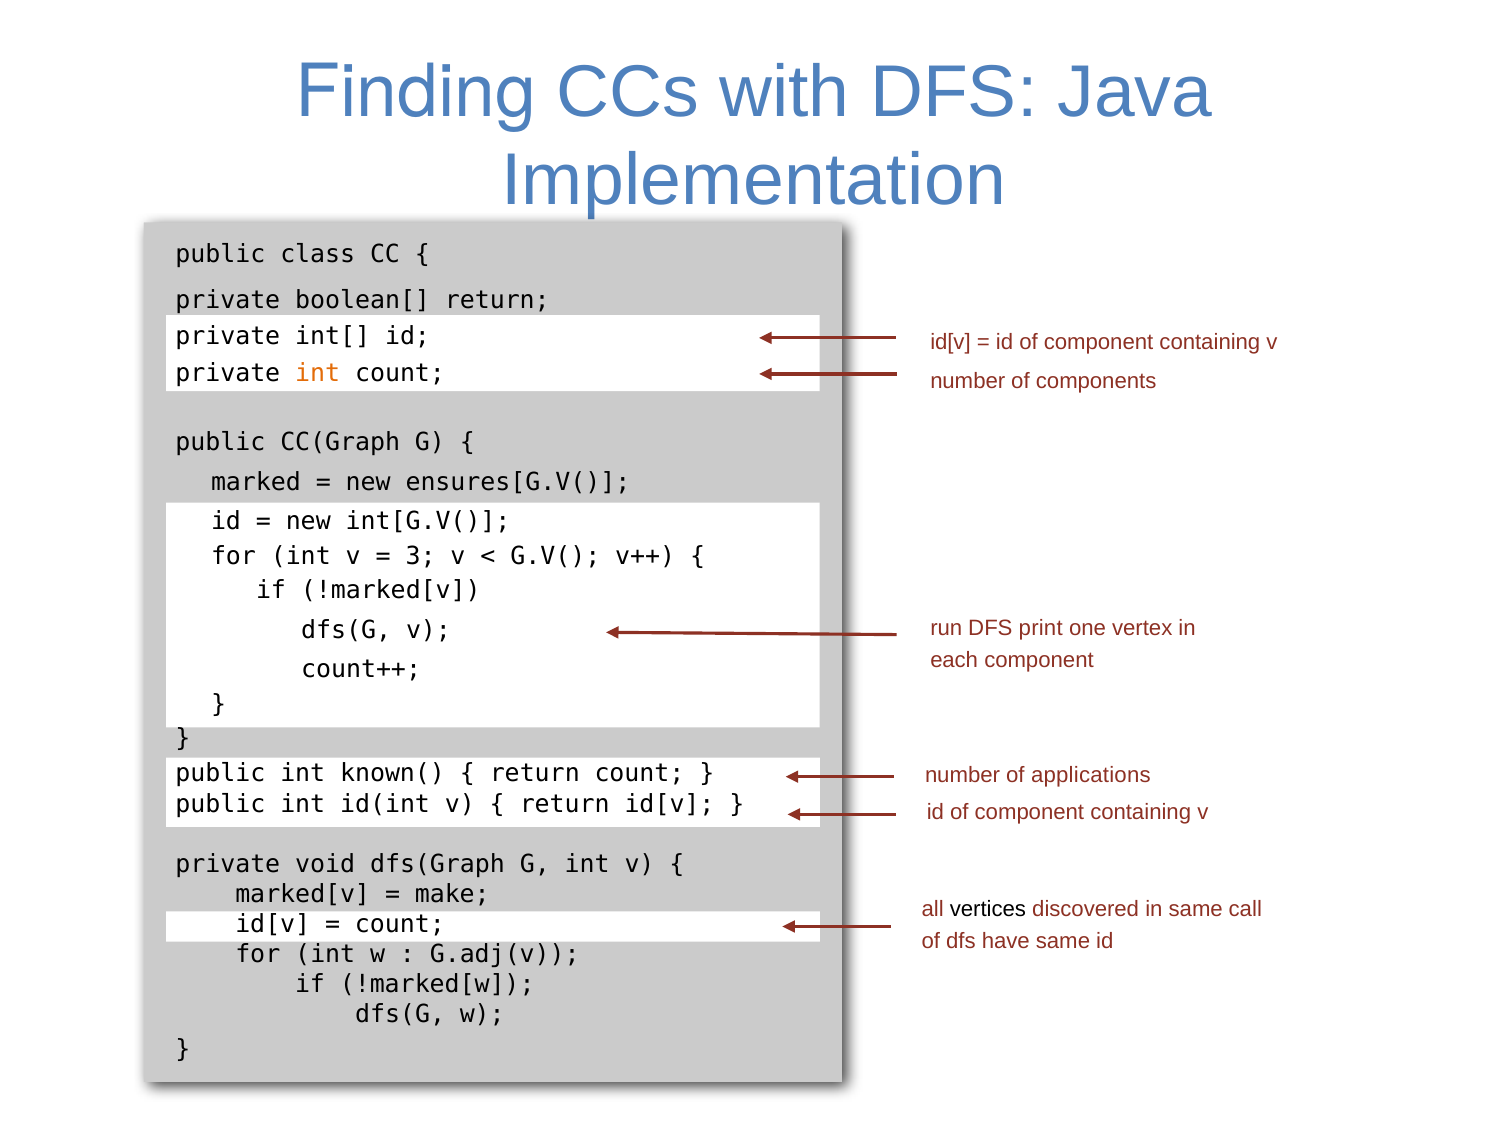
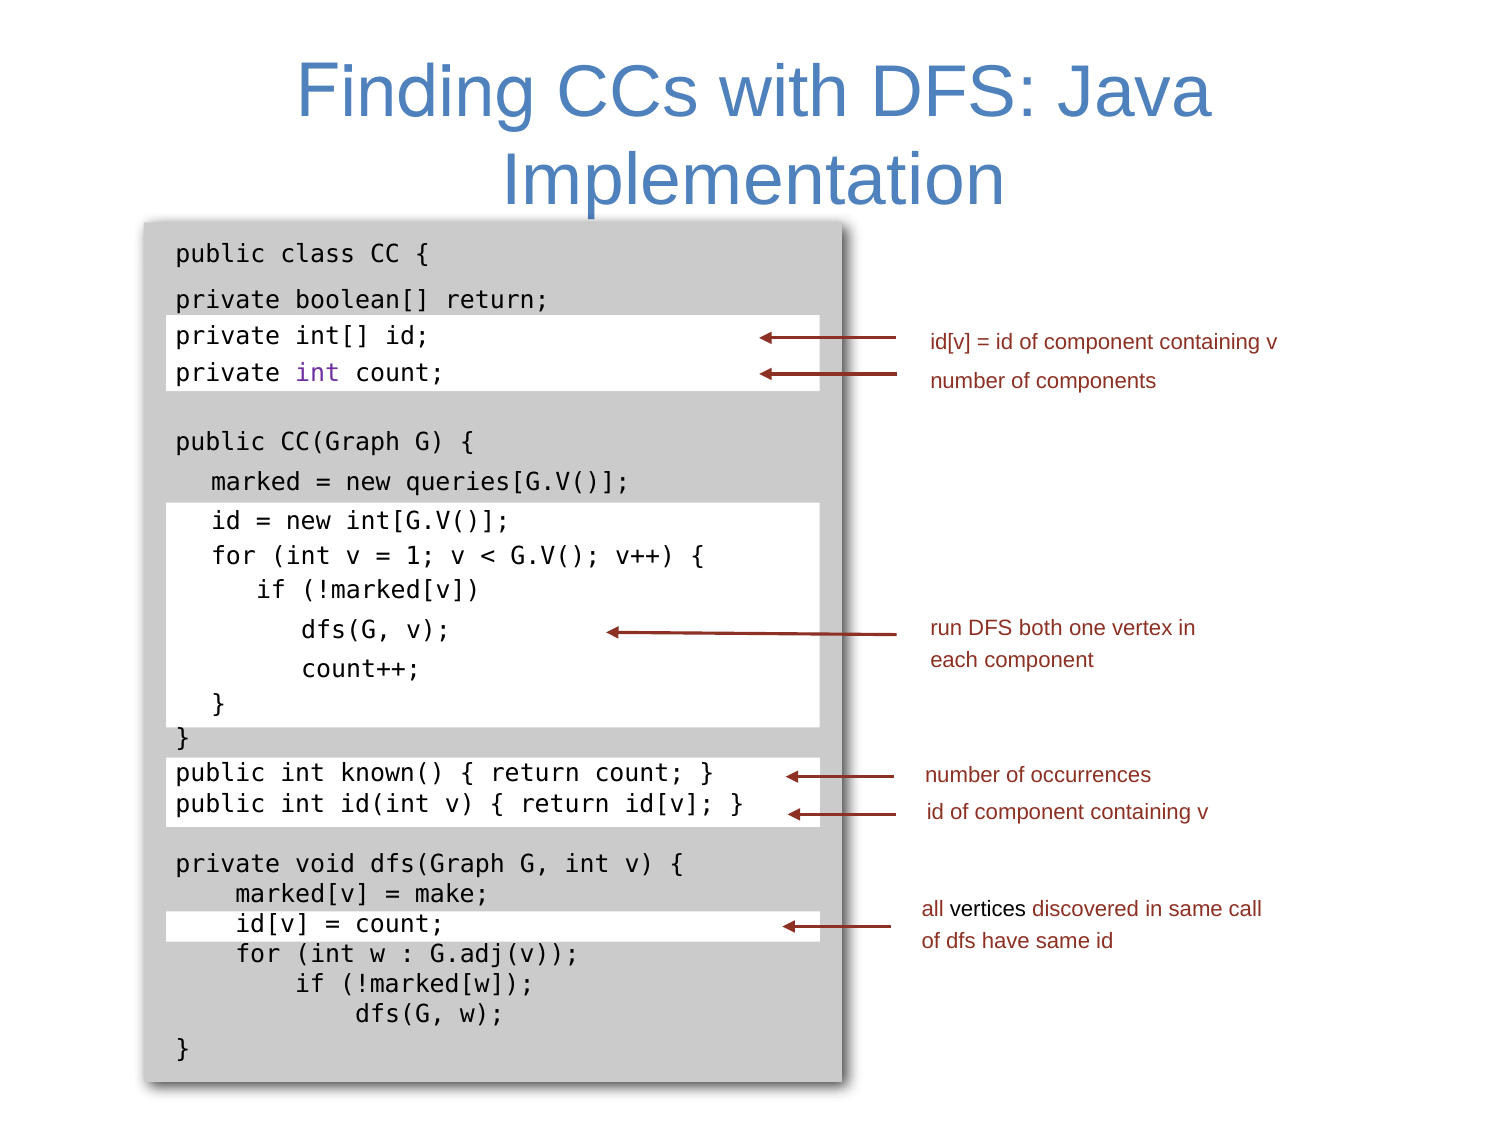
int at (318, 373) colour: orange -> purple
ensures[G.V(: ensures[G.V( -> queries[G.V(
3: 3 -> 1
print: print -> both
applications: applications -> occurrences
